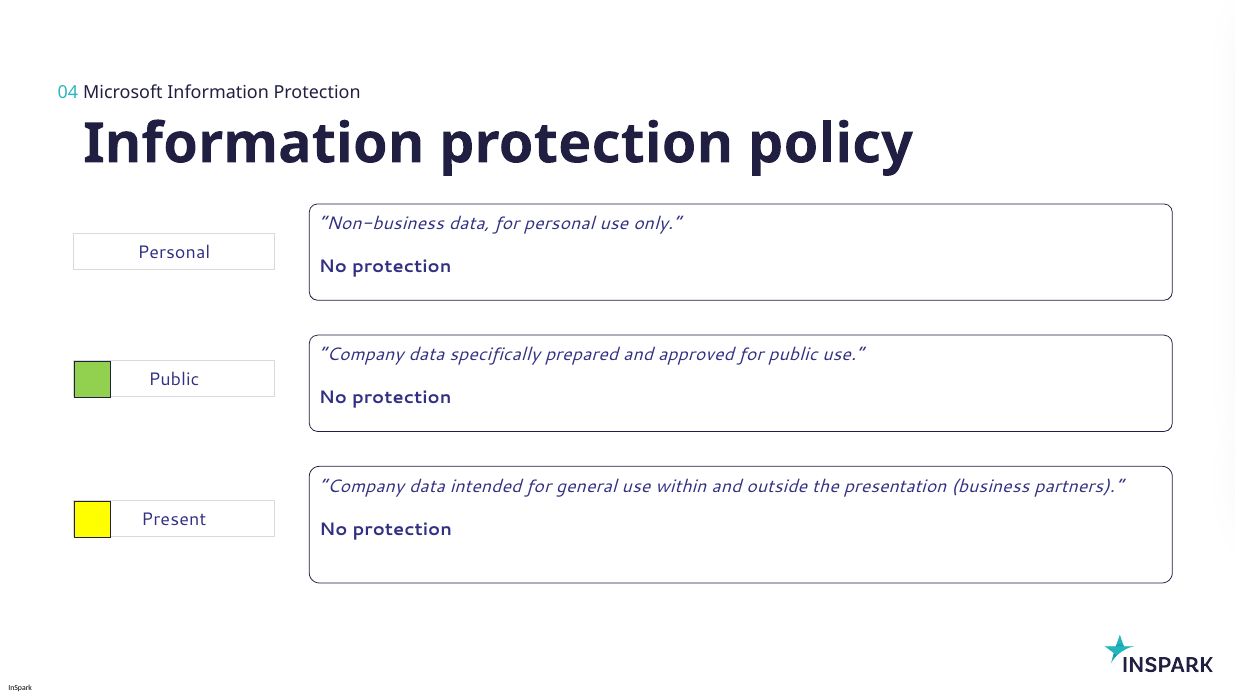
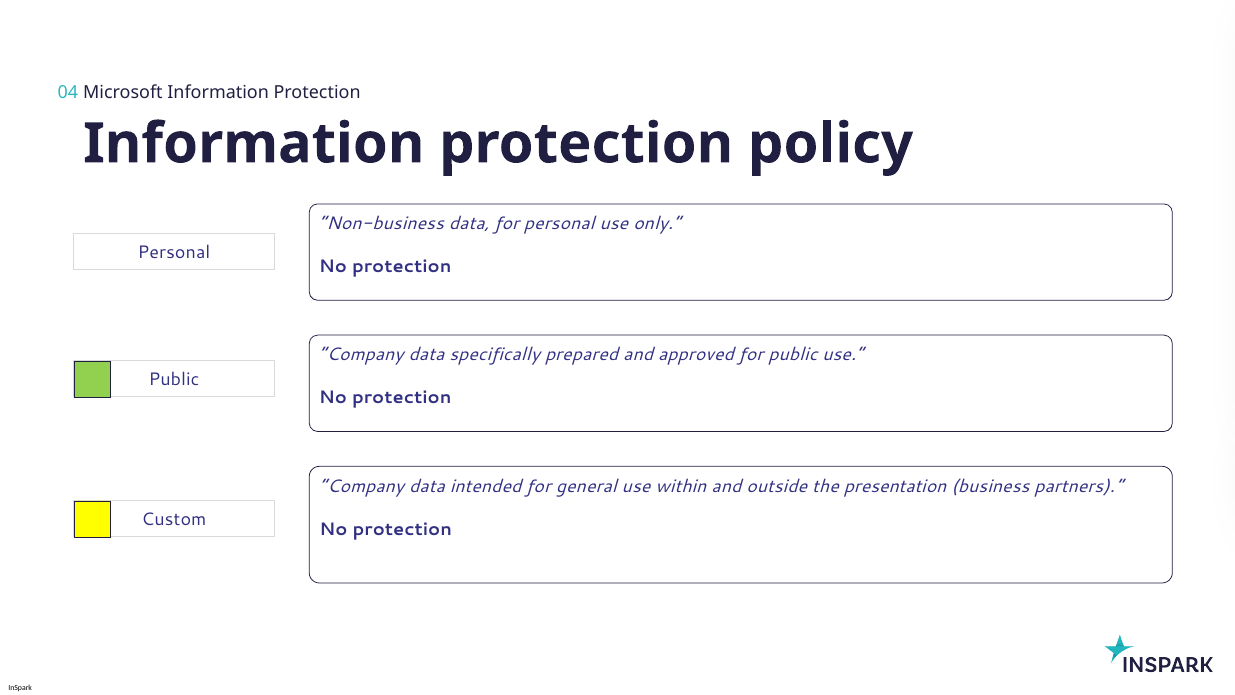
Present: Present -> Custom
